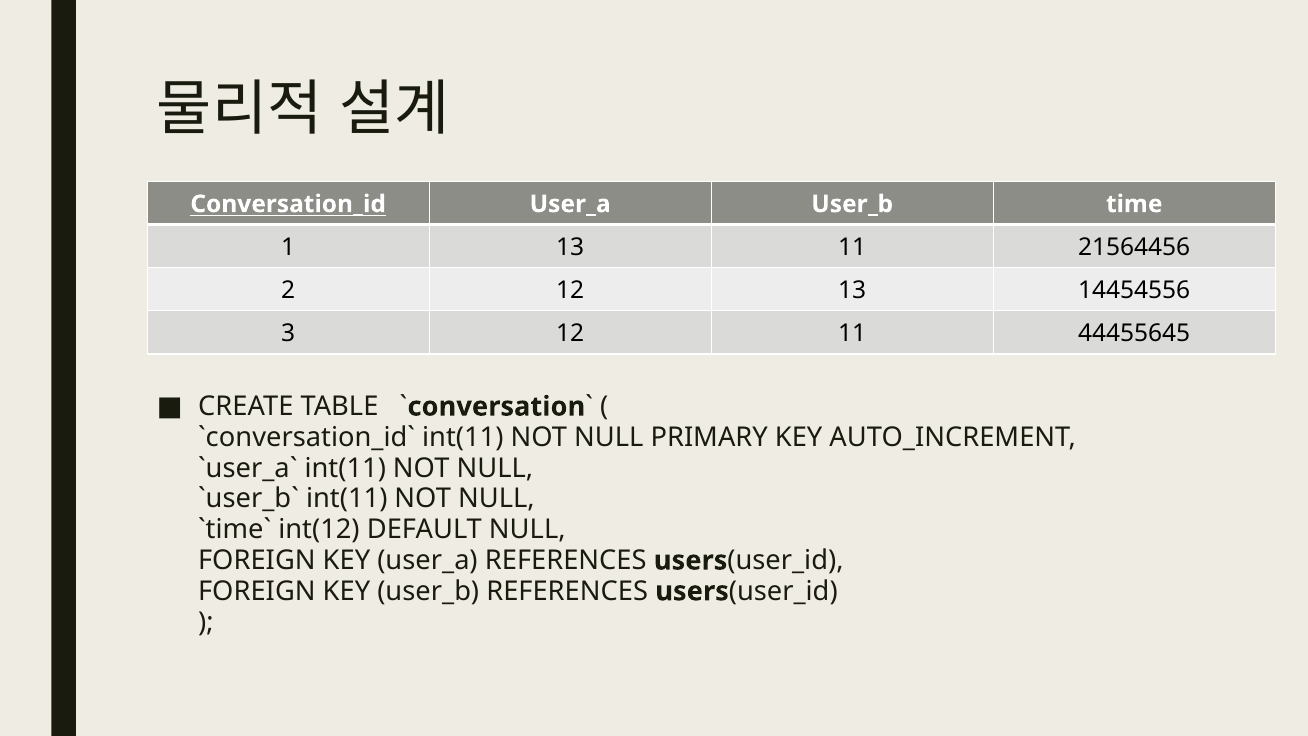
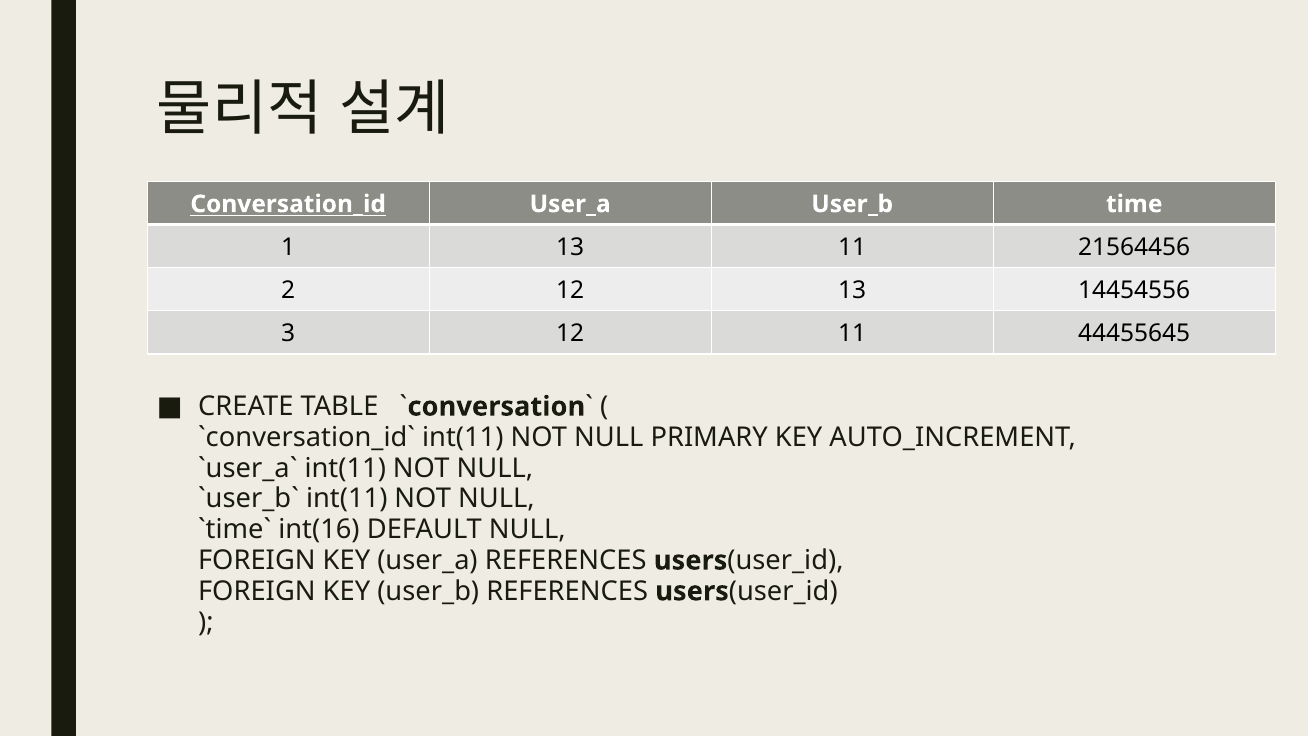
int(12: int(12 -> int(16
